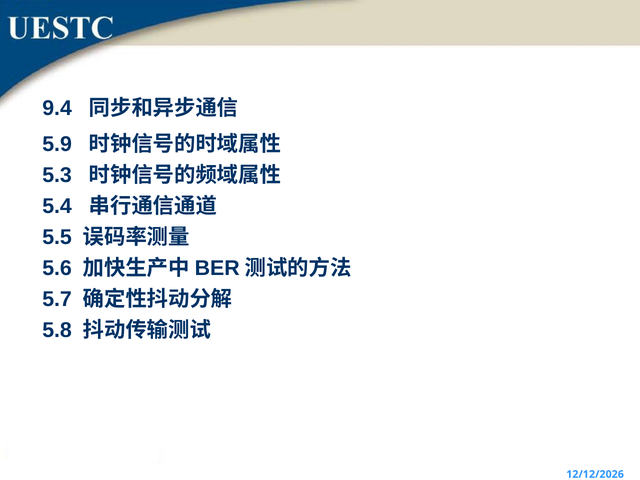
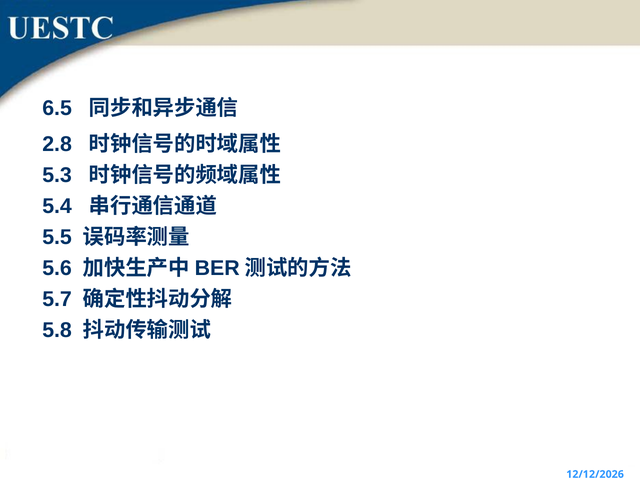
9.4: 9.4 -> 6.5
5.9: 5.9 -> 2.8
